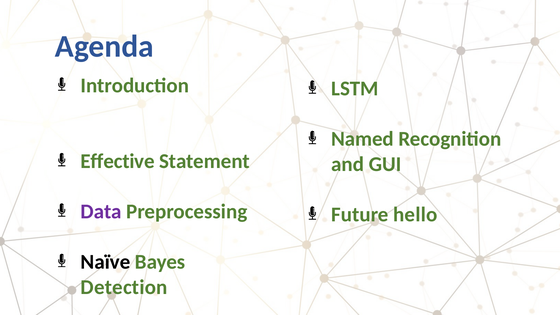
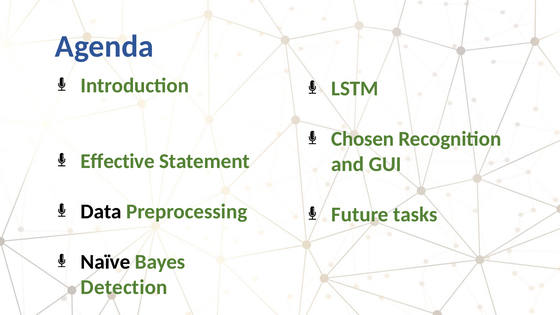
Named: Named -> Chosen
Data colour: purple -> black
hello: hello -> tasks
